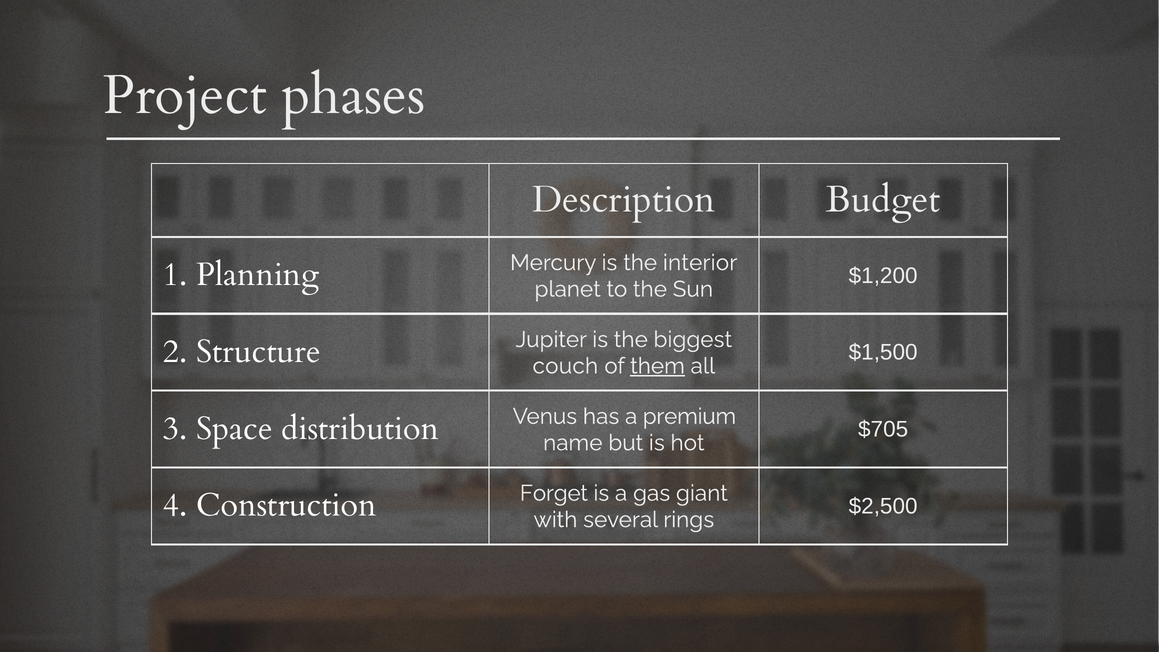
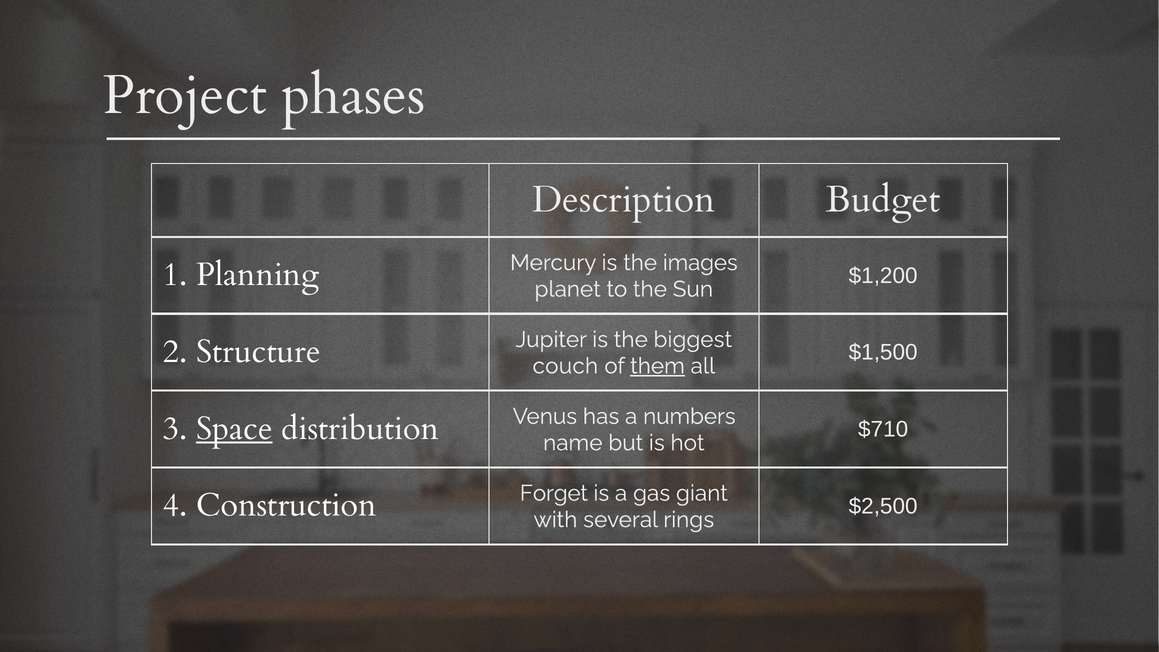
interior: interior -> images
premium: premium -> numbers
Space underline: none -> present
$705: $705 -> $710
